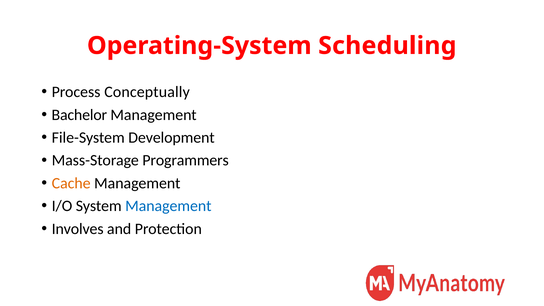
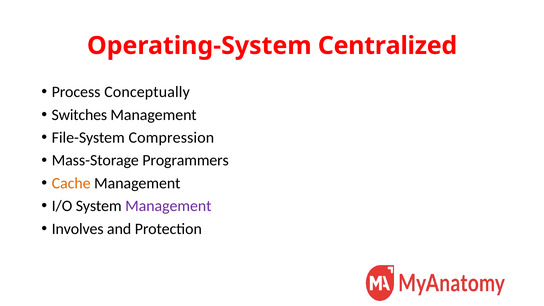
Scheduling: Scheduling -> Centralized
Bachelor: Bachelor -> Switches
Development: Development -> Compression
Management at (168, 206) colour: blue -> purple
